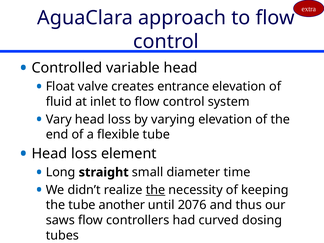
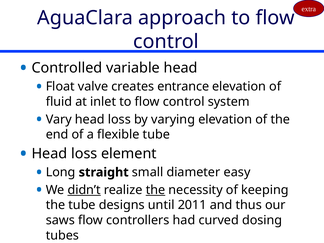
time: time -> easy
didn’t underline: none -> present
another: another -> designs
2076: 2076 -> 2011
